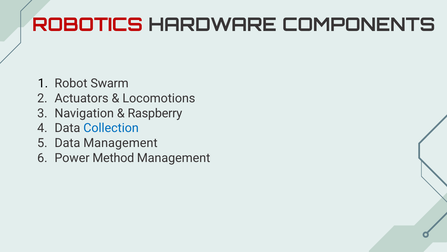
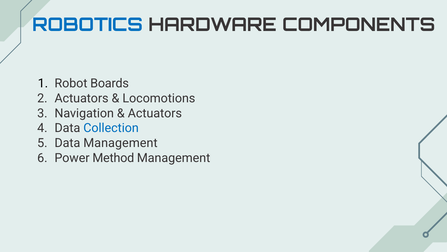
ROBOTICS colour: red -> blue
Swarm: Swarm -> Boards
Raspberry at (155, 113): Raspberry -> Actuators
